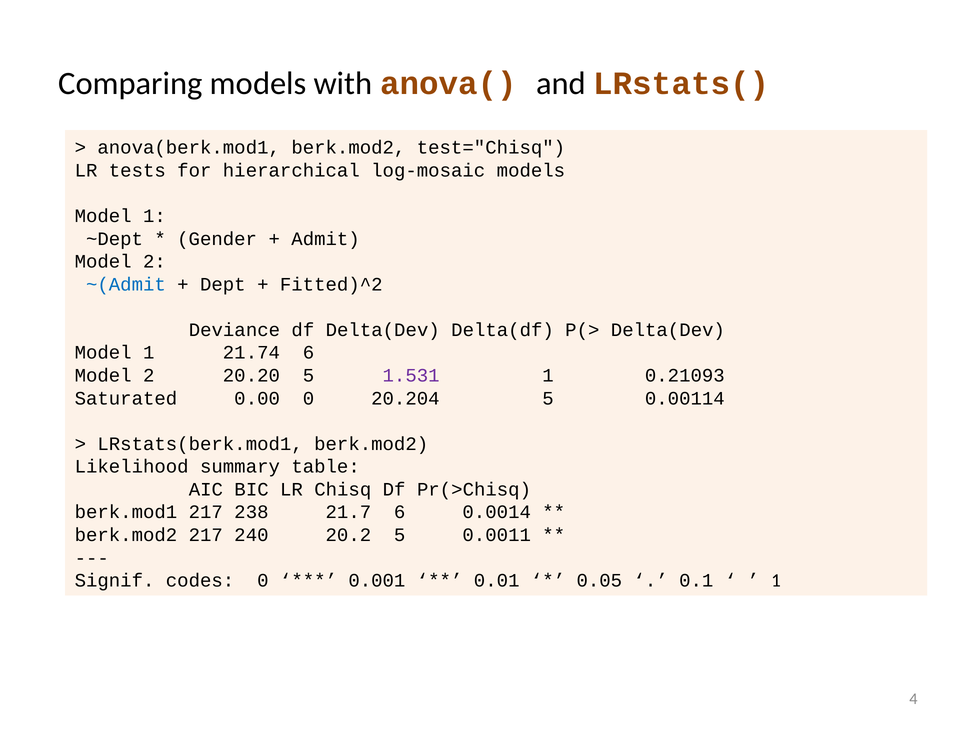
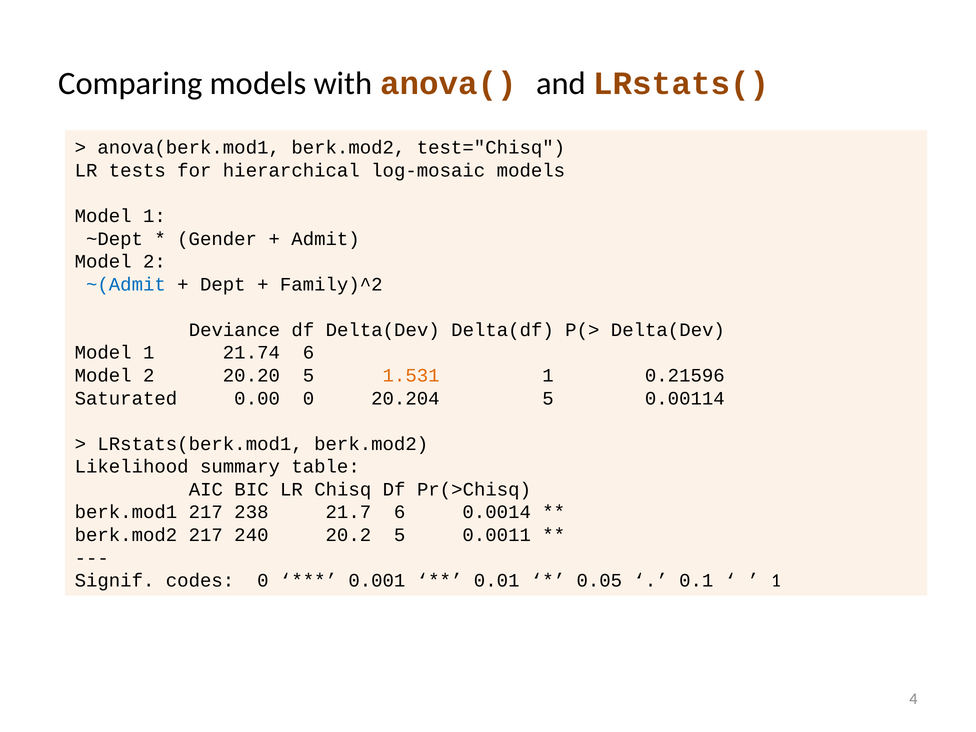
Fitted)^2: Fitted)^2 -> Family)^2
1.531 colour: purple -> orange
0.21093: 0.21093 -> 0.21596
